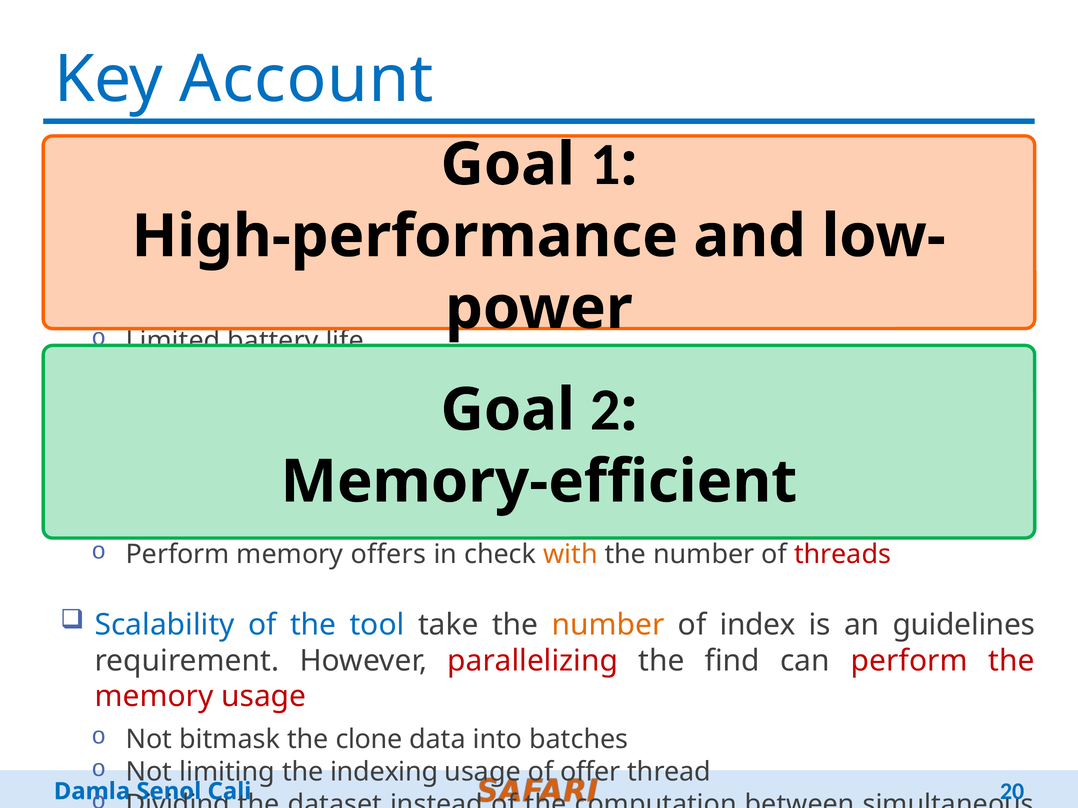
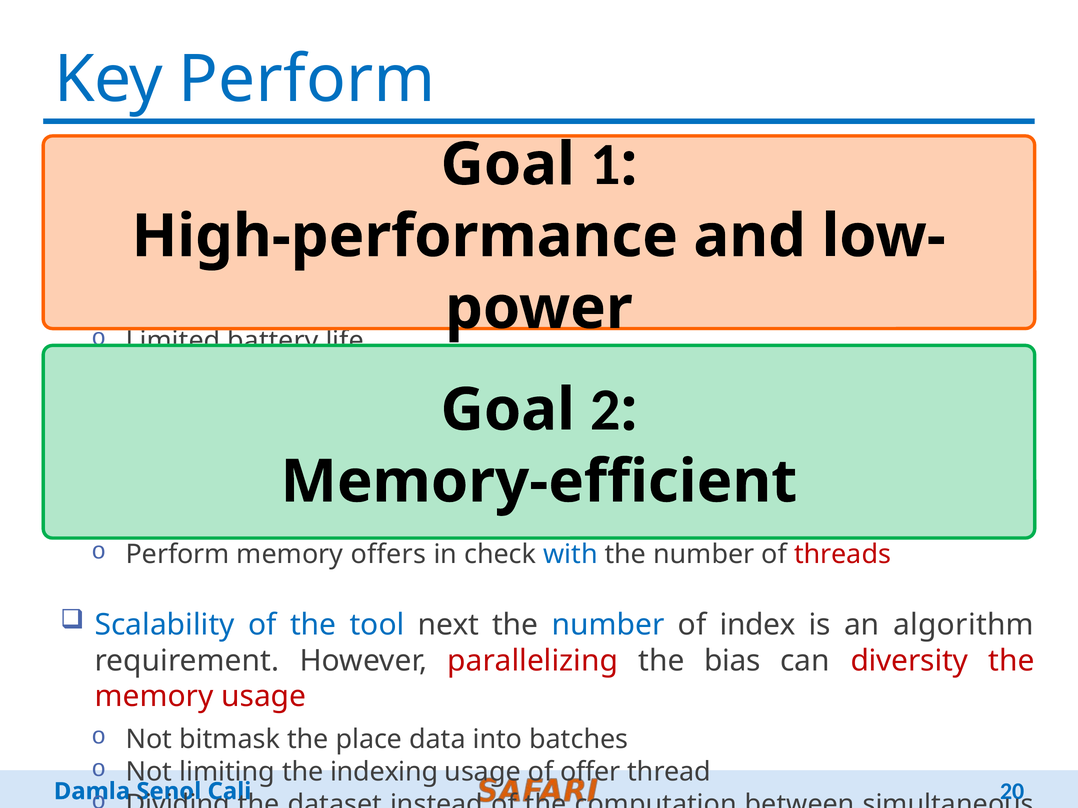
Key Account: Account -> Perform
with colour: orange -> blue
take: take -> next
number at (608, 625) colour: orange -> blue
guidelines: guidelines -> algorithm
find: find -> bias
can perform: perform -> diversity
clone: clone -> place
